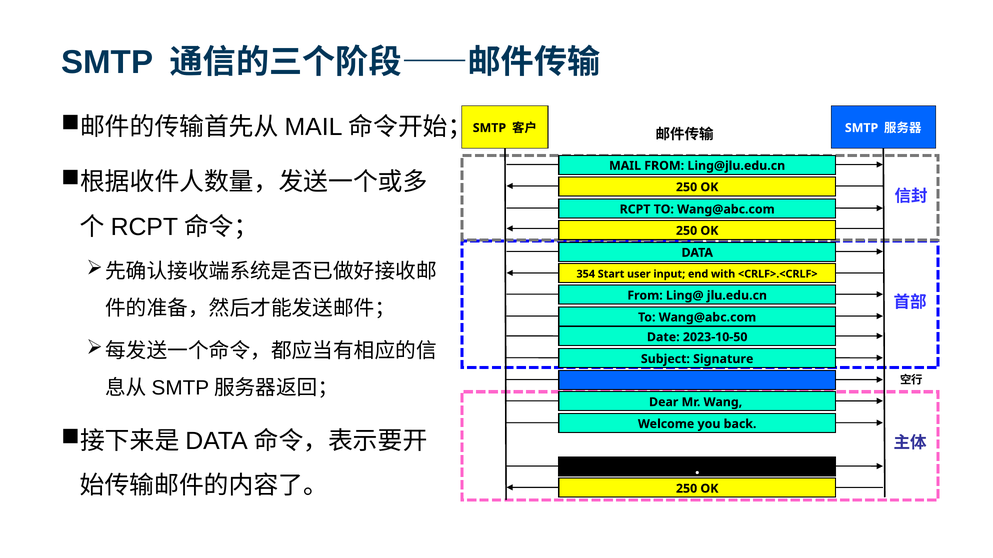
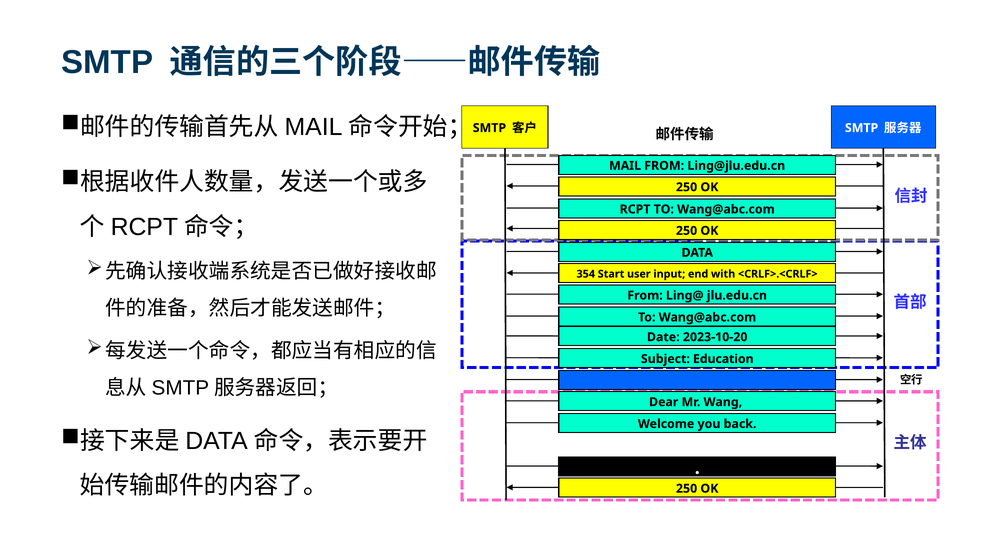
2023-10-50: 2023-10-50 -> 2023-10-20
Signature: Signature -> Education
